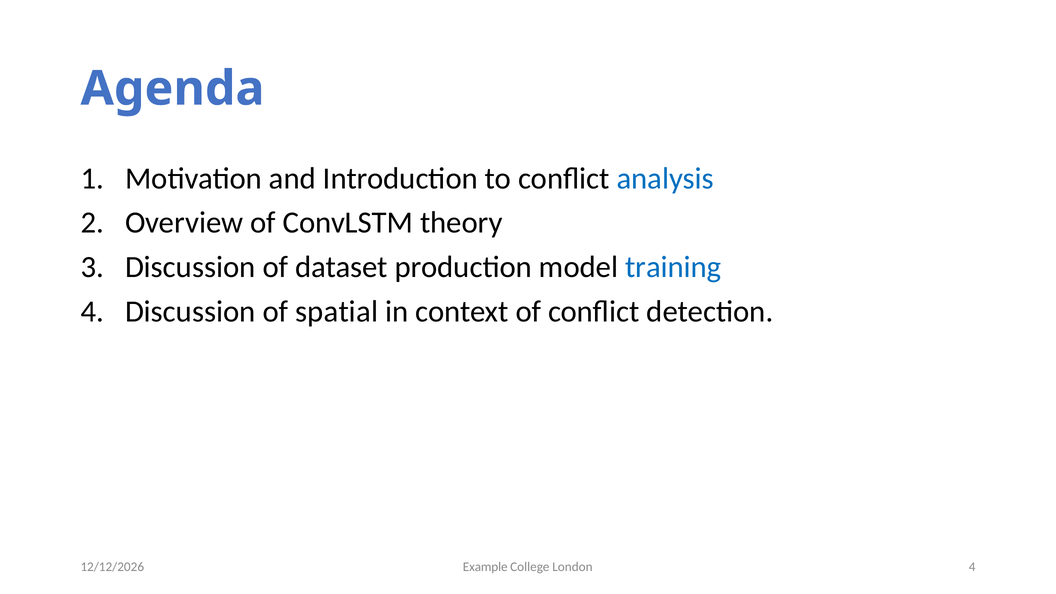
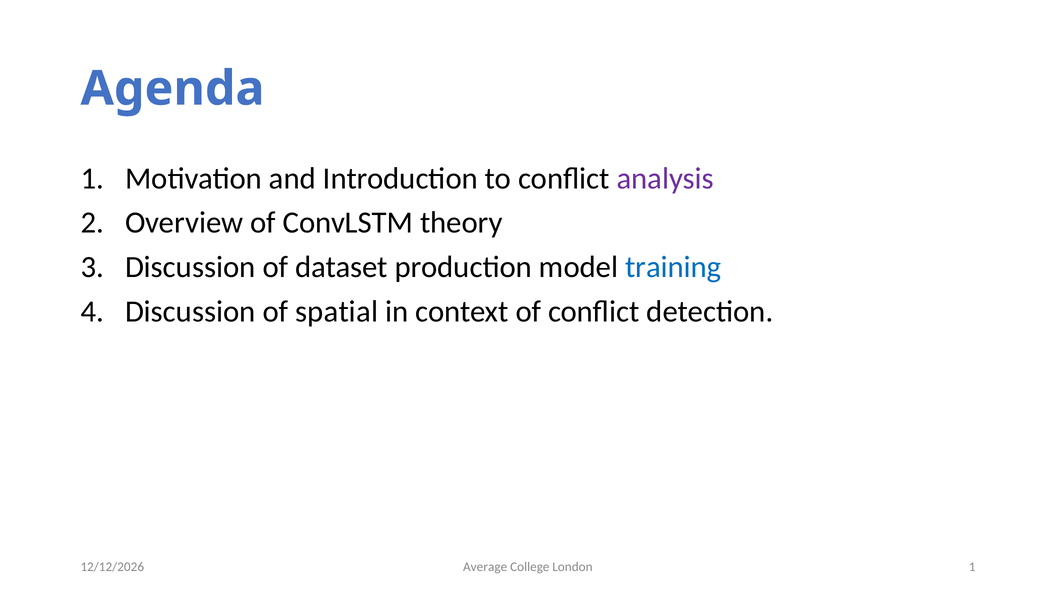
analysis colour: blue -> purple
Example: Example -> Average
London 4: 4 -> 1
